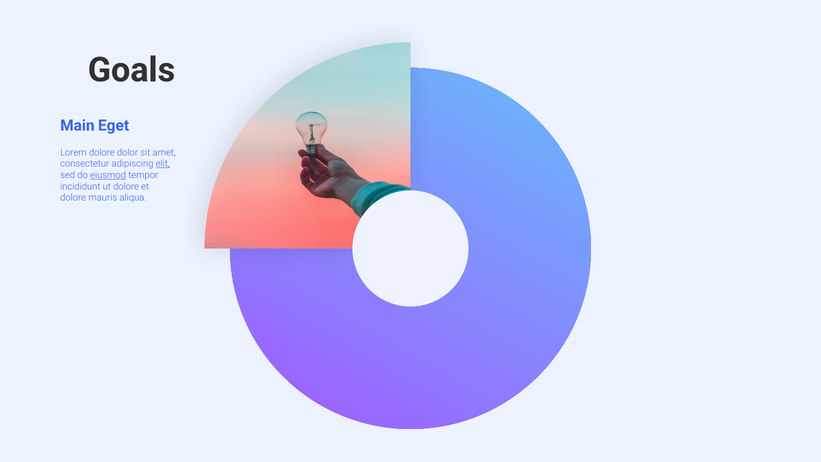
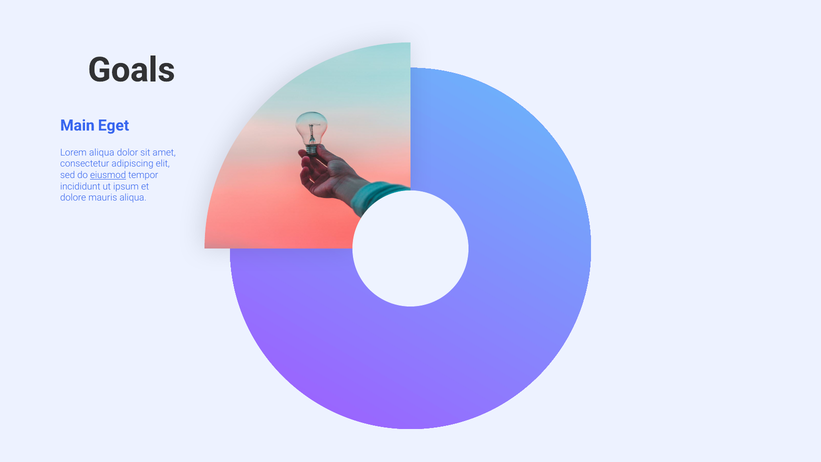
Lorem dolore: dolore -> aliqua
elit underline: present -> none
ut dolore: dolore -> ipsum
